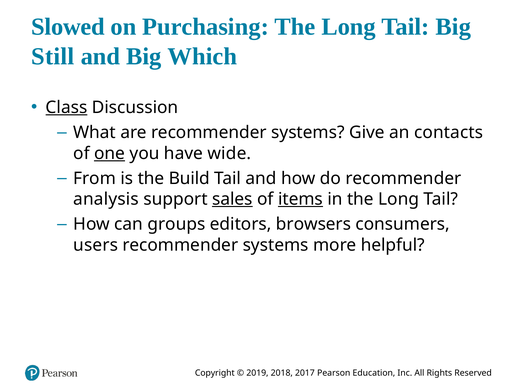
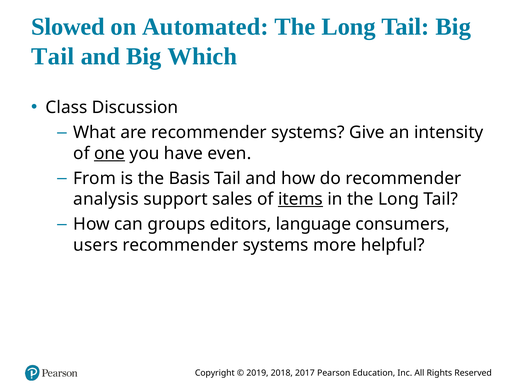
Purchasing: Purchasing -> Automated
Still at (53, 56): Still -> Tail
Class underline: present -> none
contacts: contacts -> intensity
wide: wide -> even
Build: Build -> Basis
sales underline: present -> none
browsers: browsers -> language
